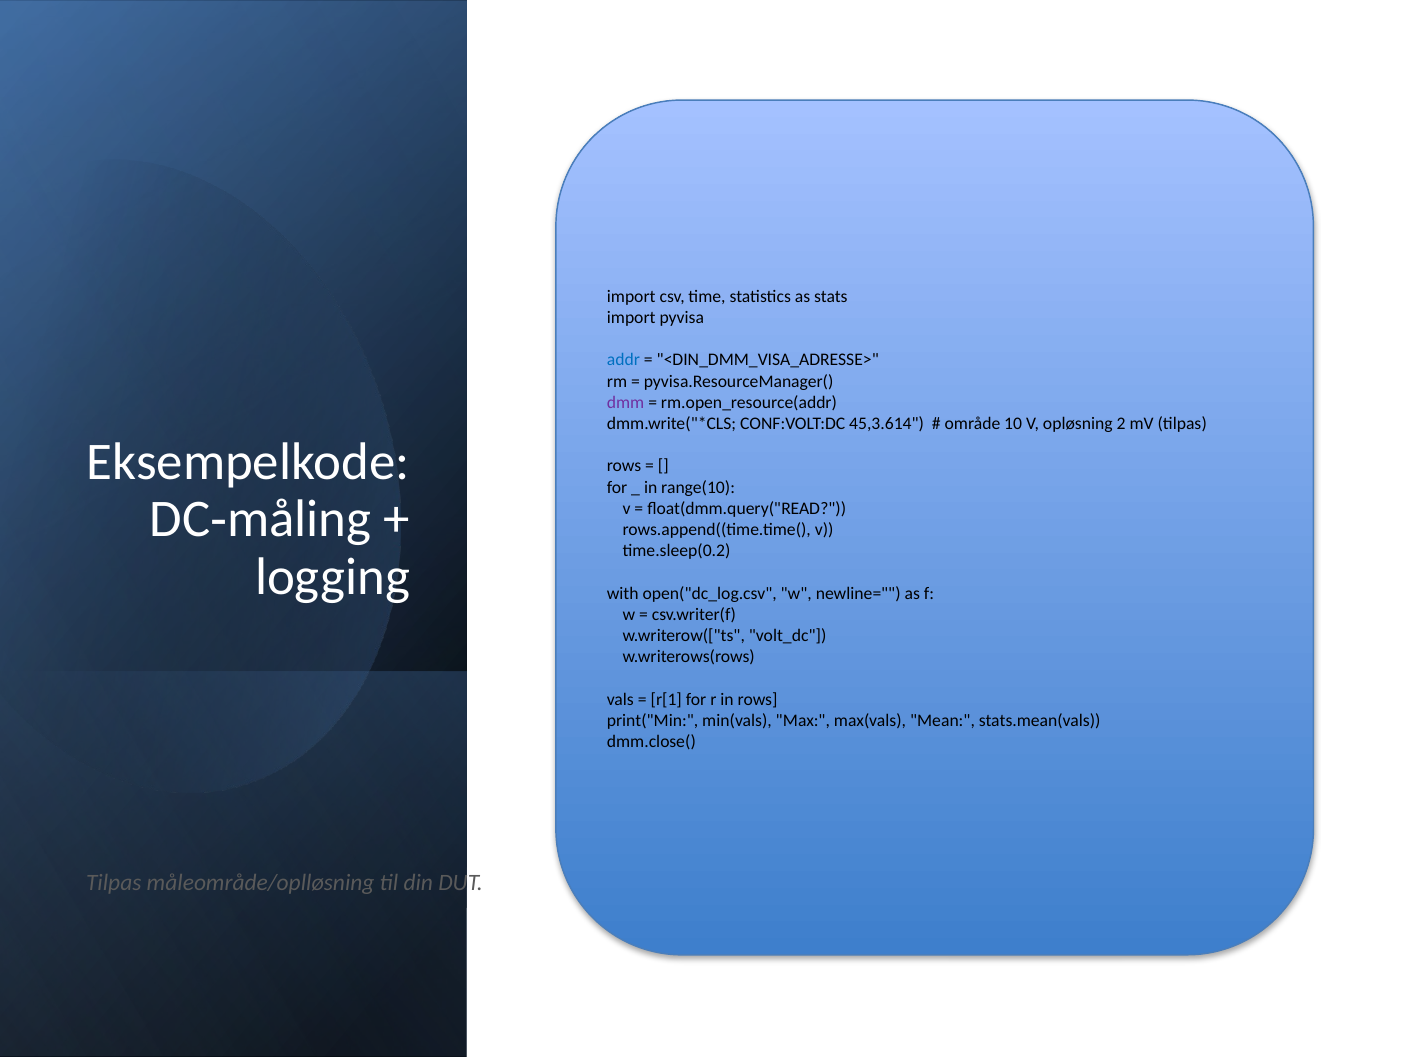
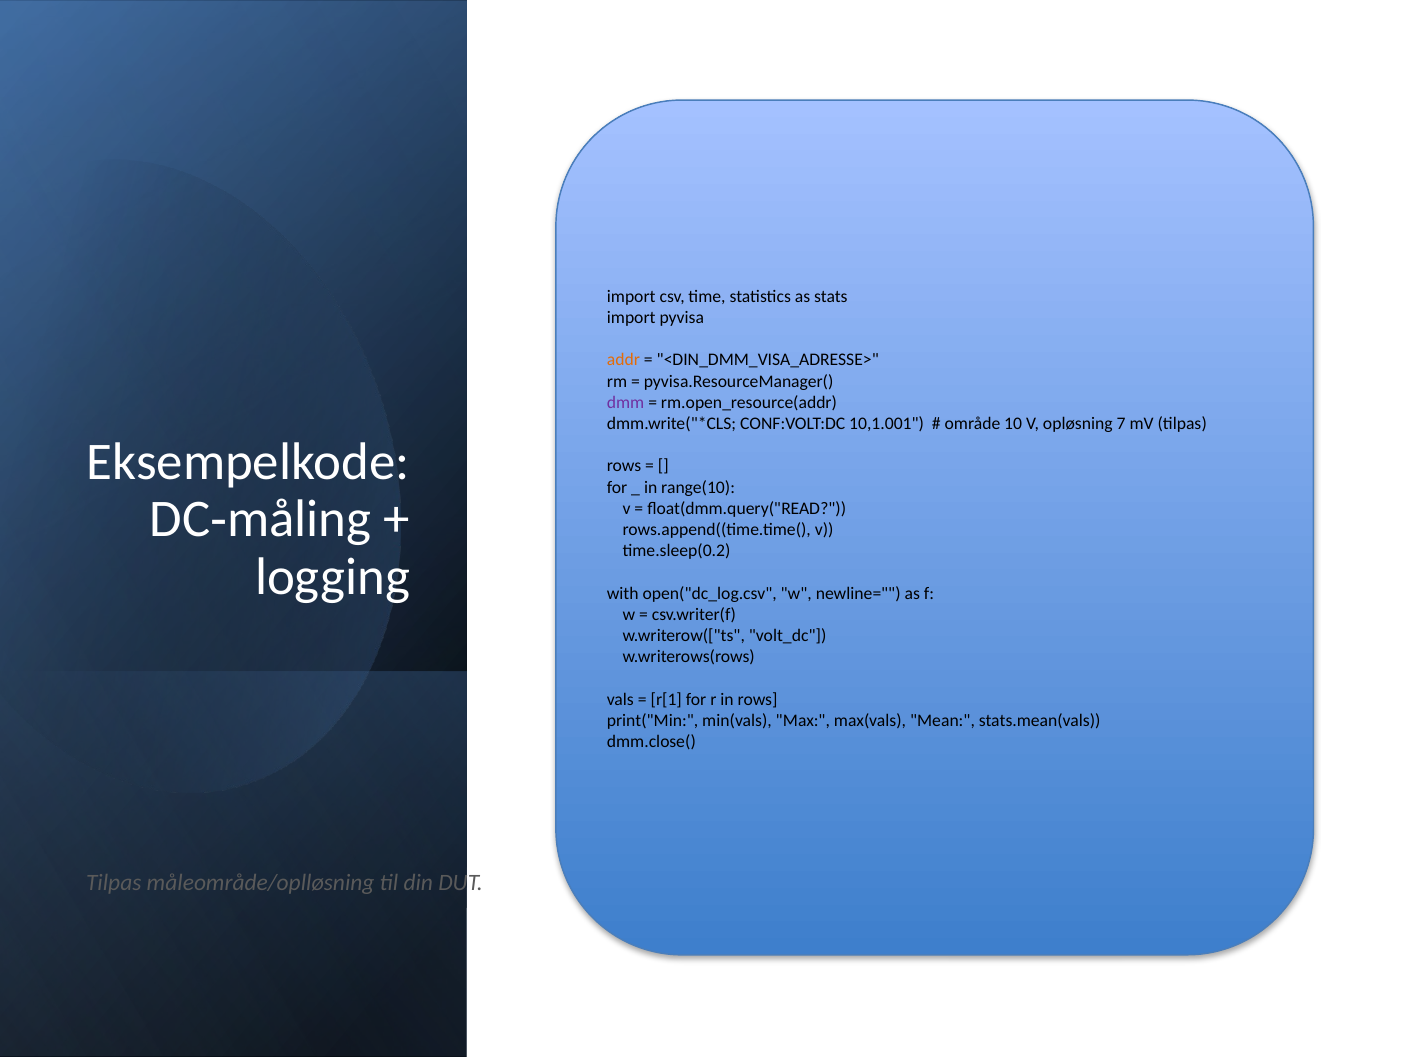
addr colour: blue -> orange
45,3.614: 45,3.614 -> 10,1.001
2: 2 -> 7
